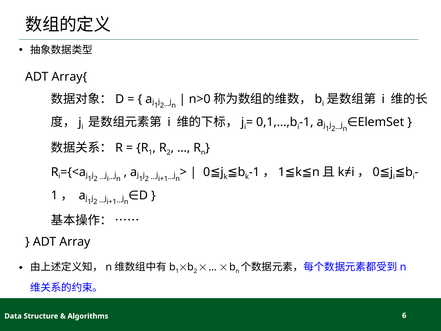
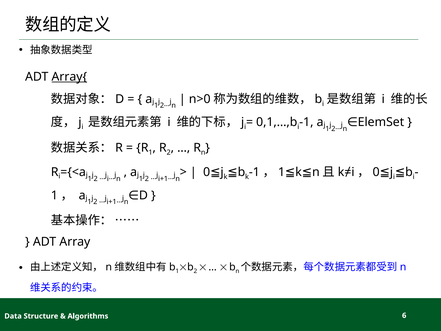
Array{ underline: none -> present
